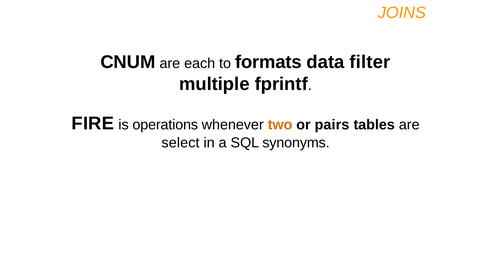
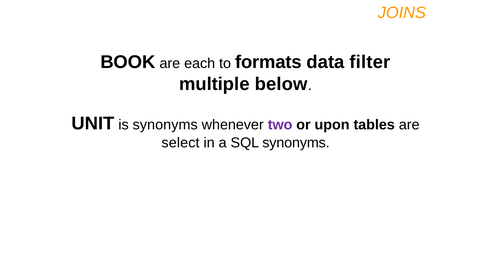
CNUM: CNUM -> BOOK
fprintf: fprintf -> below
FIRE: FIRE -> UNIT
is operations: operations -> synonyms
two colour: orange -> purple
pairs: pairs -> upon
